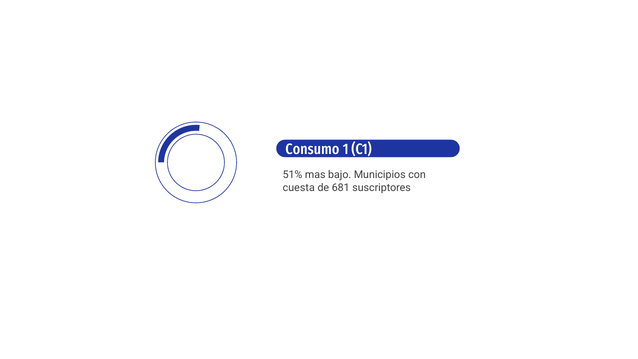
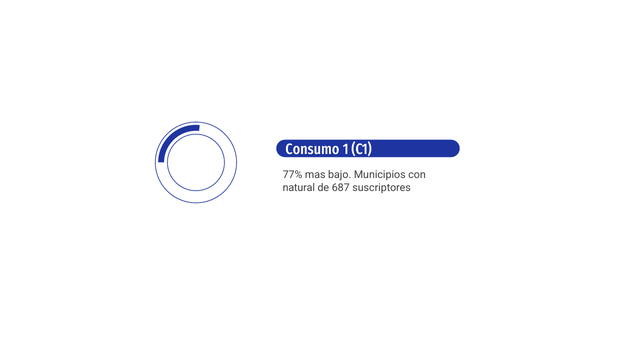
51%: 51% -> 77%
cuesta: cuesta -> natural
681: 681 -> 687
